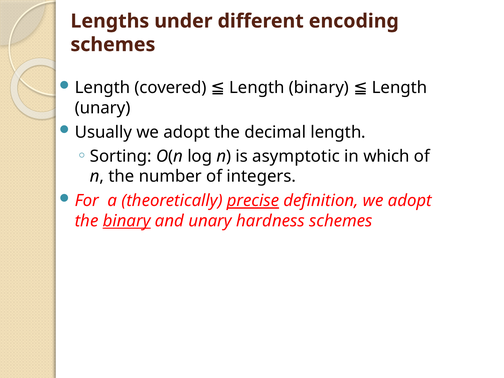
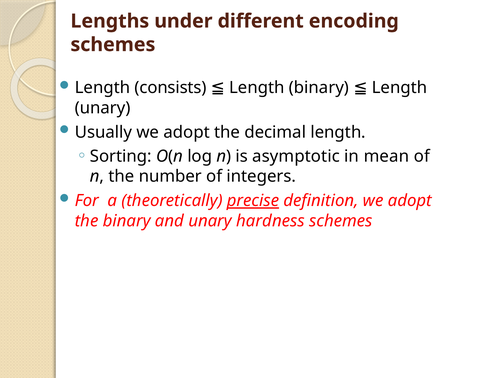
covered: covered -> consists
which: which -> mean
binary at (127, 221) underline: present -> none
